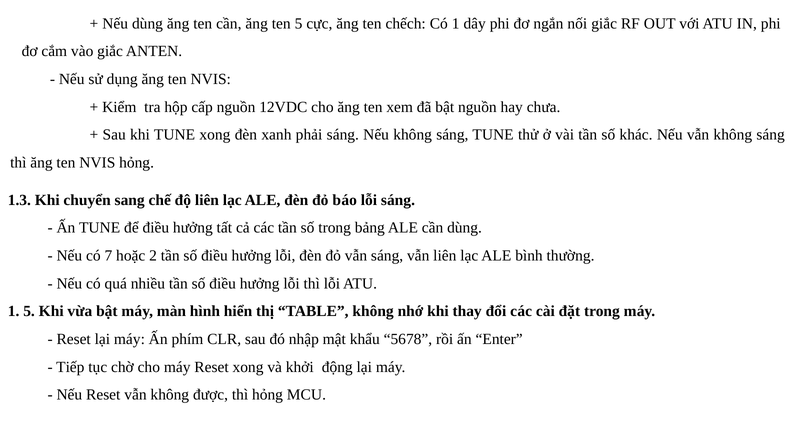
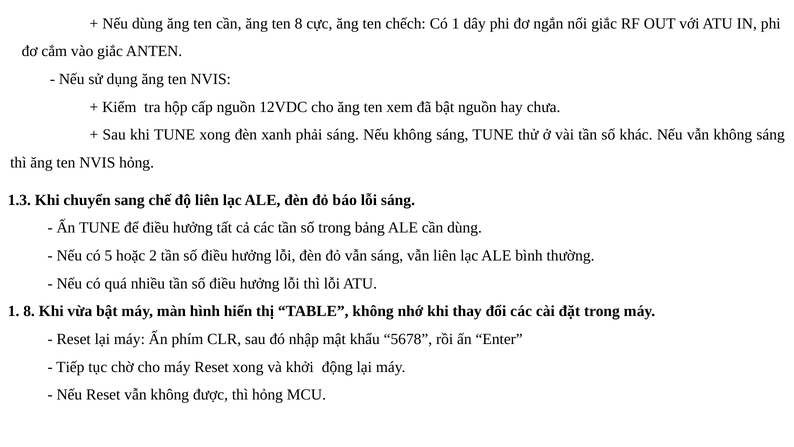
ten 5: 5 -> 8
7: 7 -> 5
1 5: 5 -> 8
